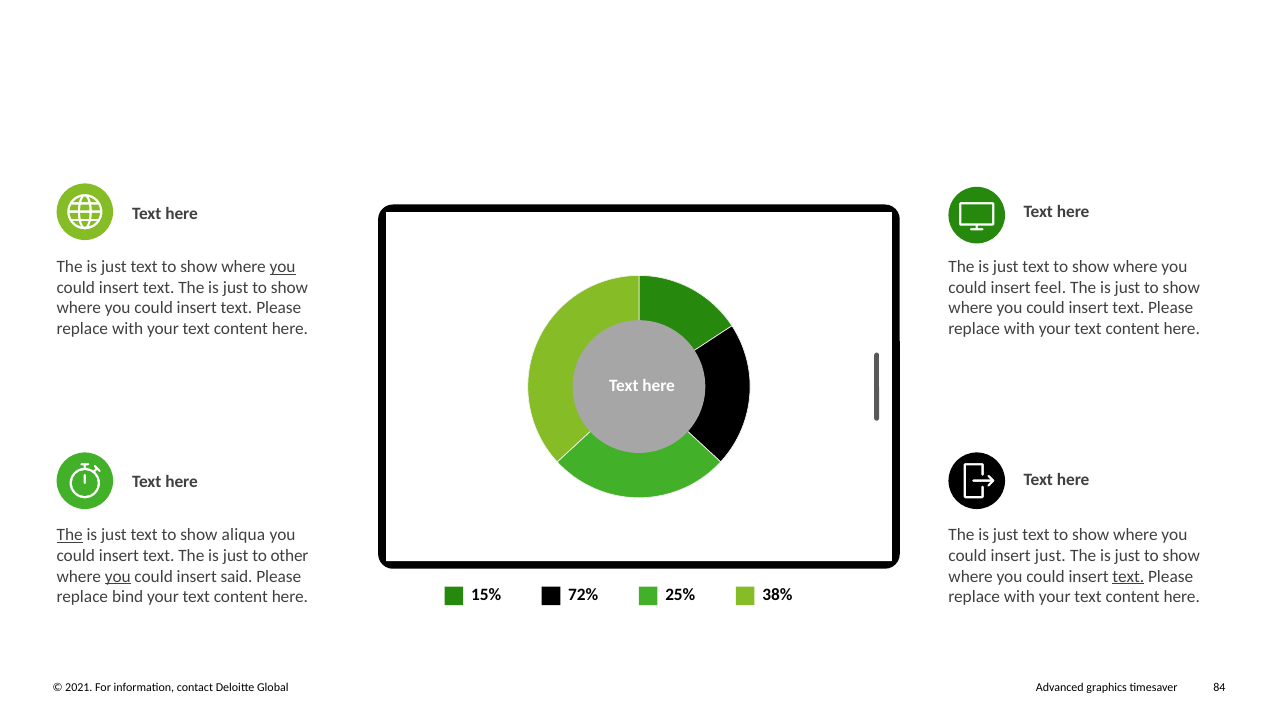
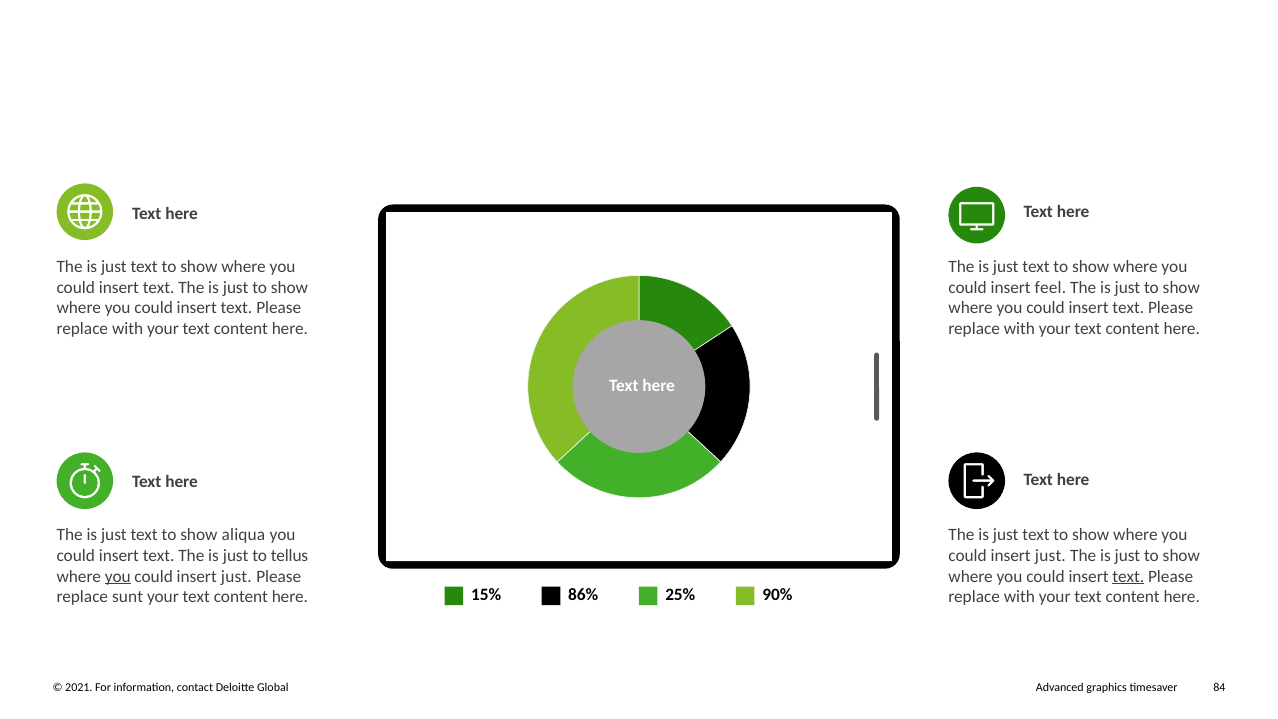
you at (283, 267) underline: present -> none
The at (70, 535) underline: present -> none
other: other -> tellus
said at (237, 576): said -> just
72%: 72% -> 86%
38%: 38% -> 90%
bind: bind -> sunt
